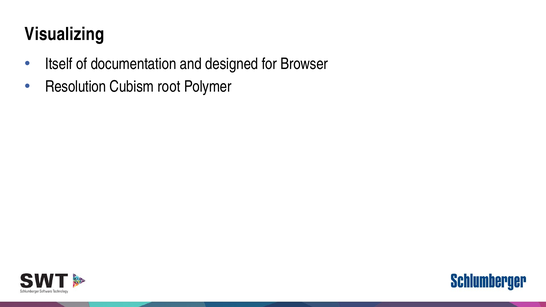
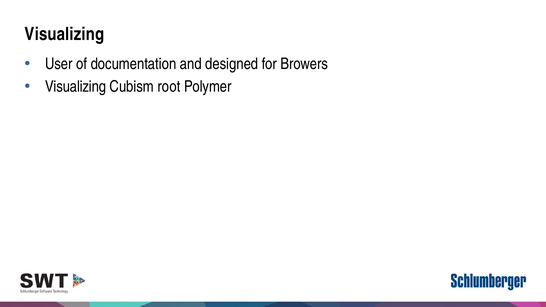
Itself: Itself -> User
Browser: Browser -> Browers
Resolution at (76, 87): Resolution -> Visualizing
